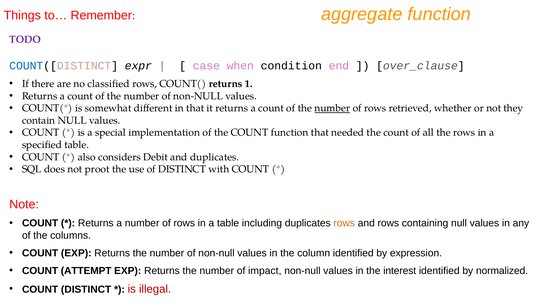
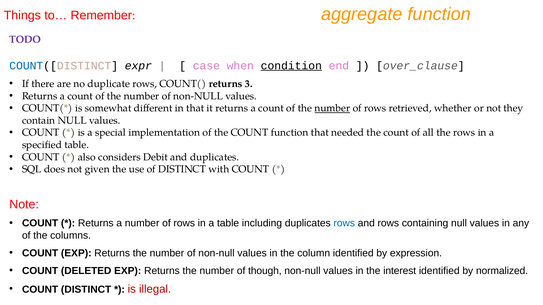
condition underline: none -> present
classified: classified -> duplicate
1: 1 -> 3
proot: proot -> given
rows at (344, 224) colour: orange -> blue
ATTEMPT: ATTEMPT -> DELETED
impact: impact -> though
